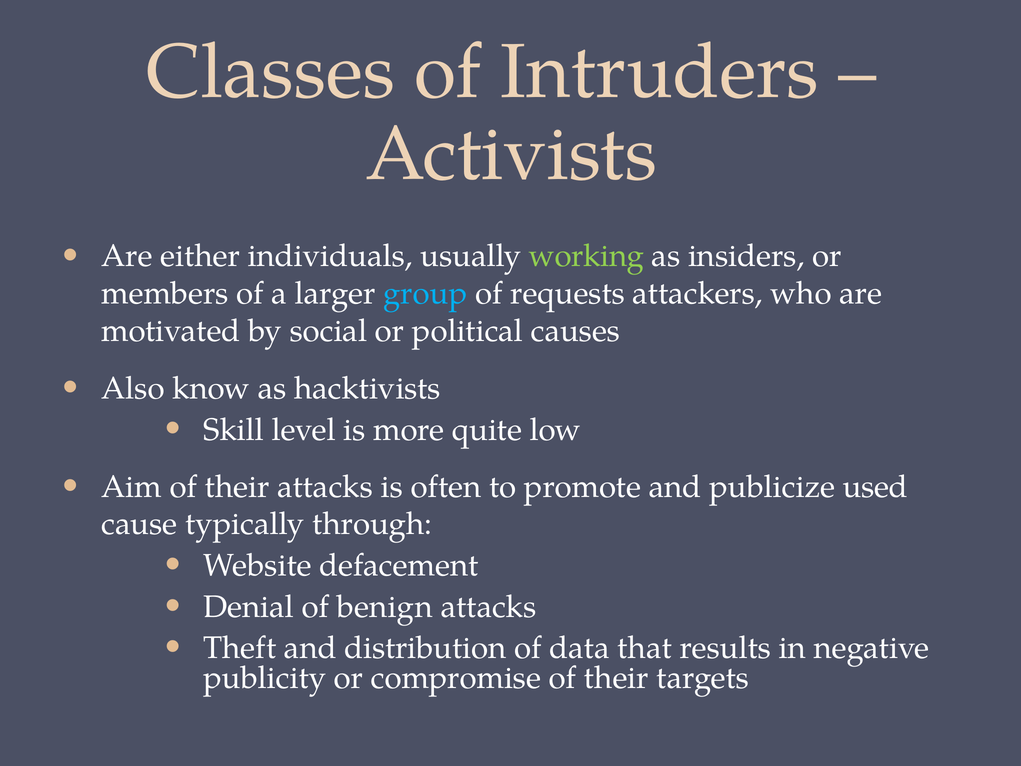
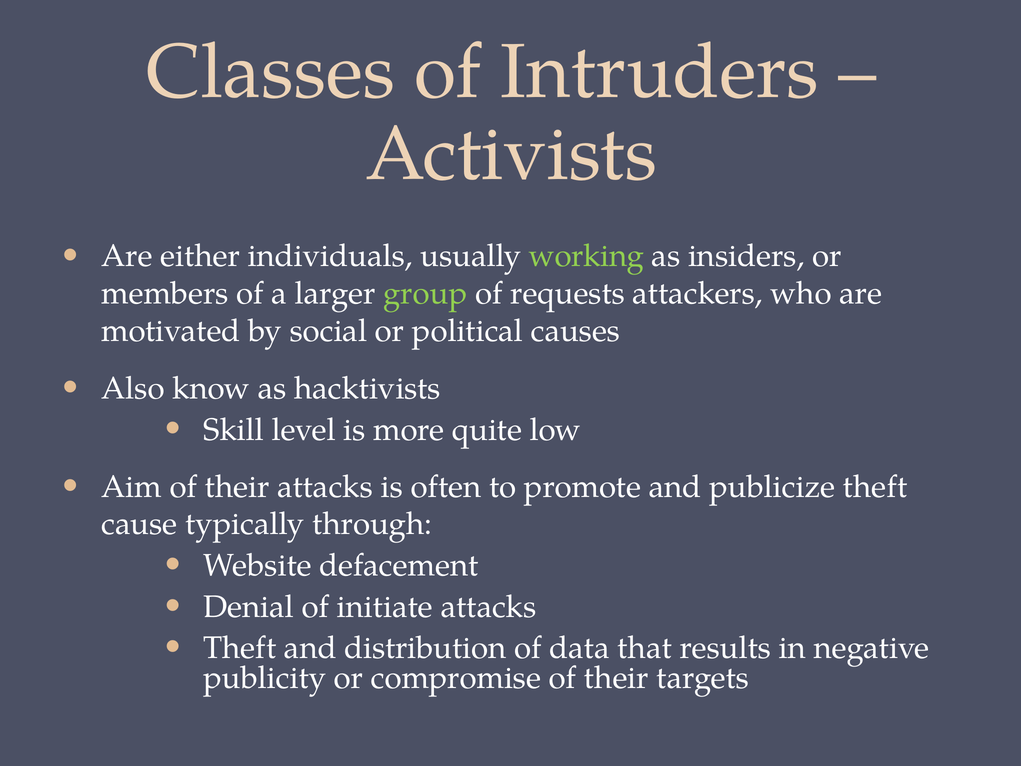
group colour: light blue -> light green
publicize used: used -> theft
benign: benign -> initiate
